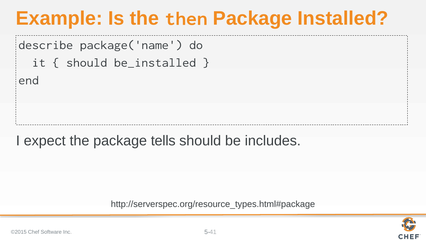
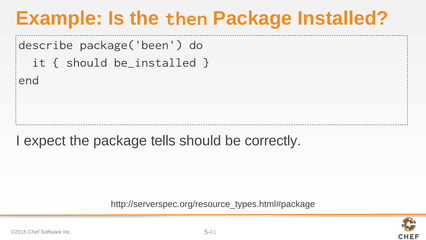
package('name: package('name -> package('been
includes: includes -> correctly
